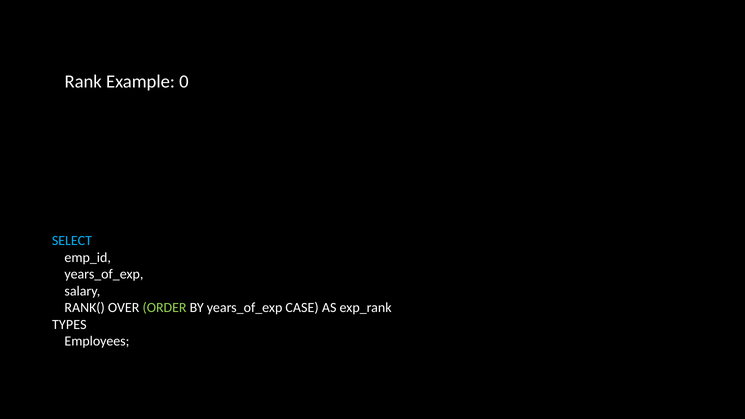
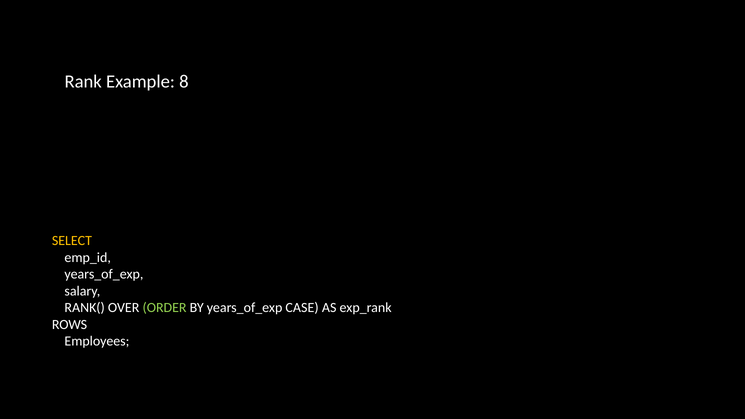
0: 0 -> 8
SELECT colour: light blue -> yellow
TYPES: TYPES -> ROWS
